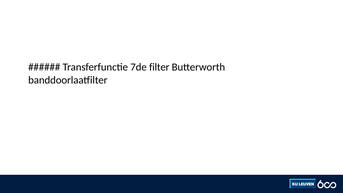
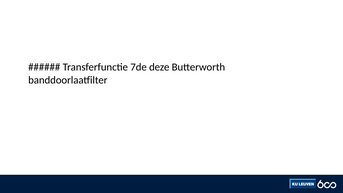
filter: filter -> deze
